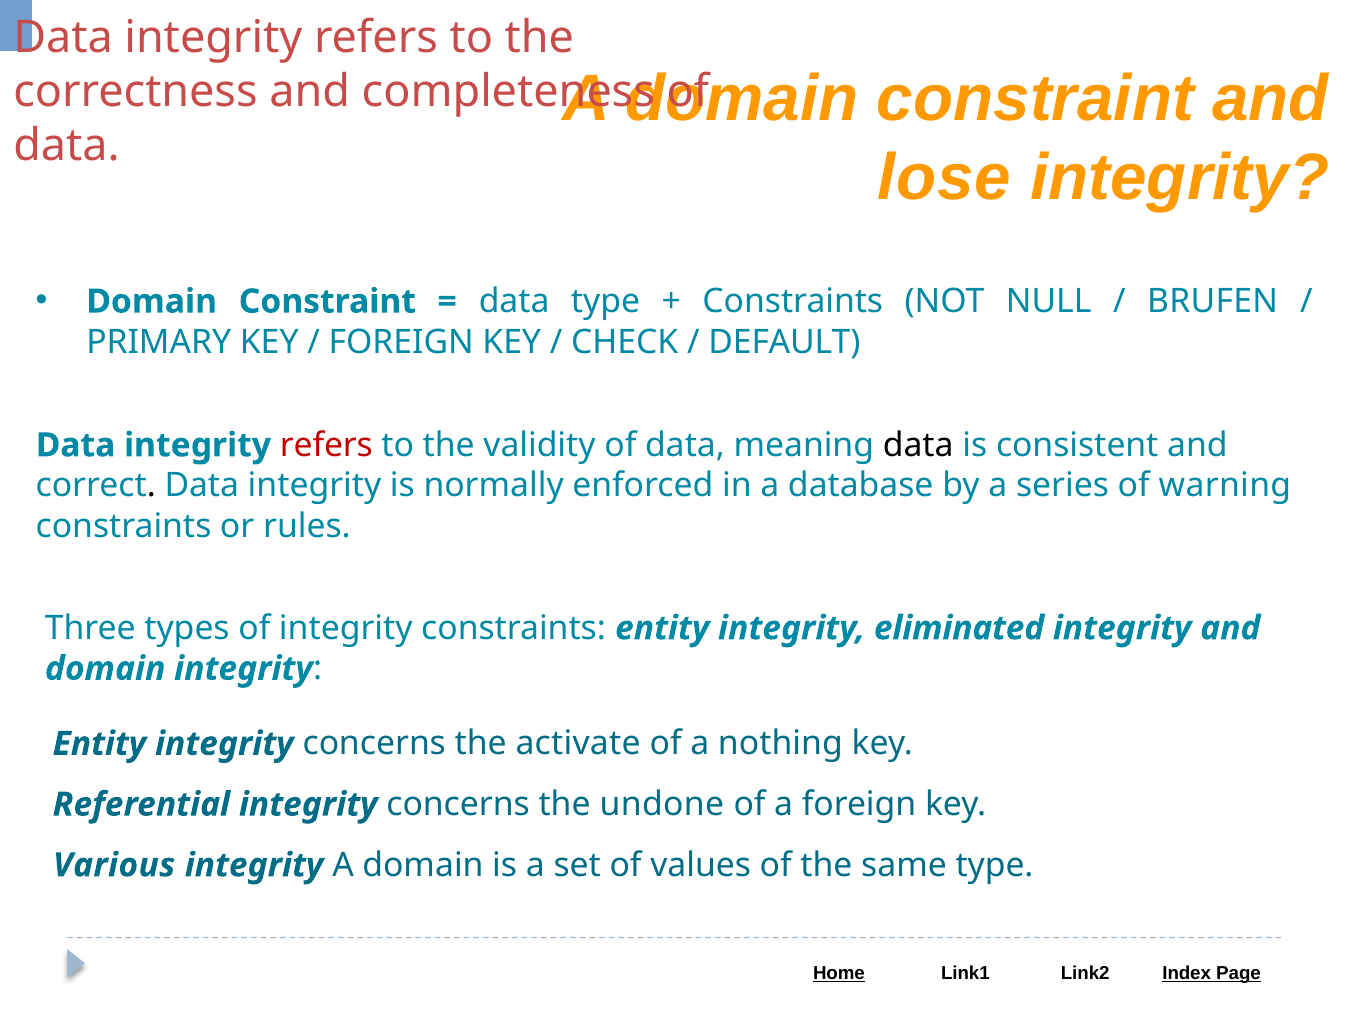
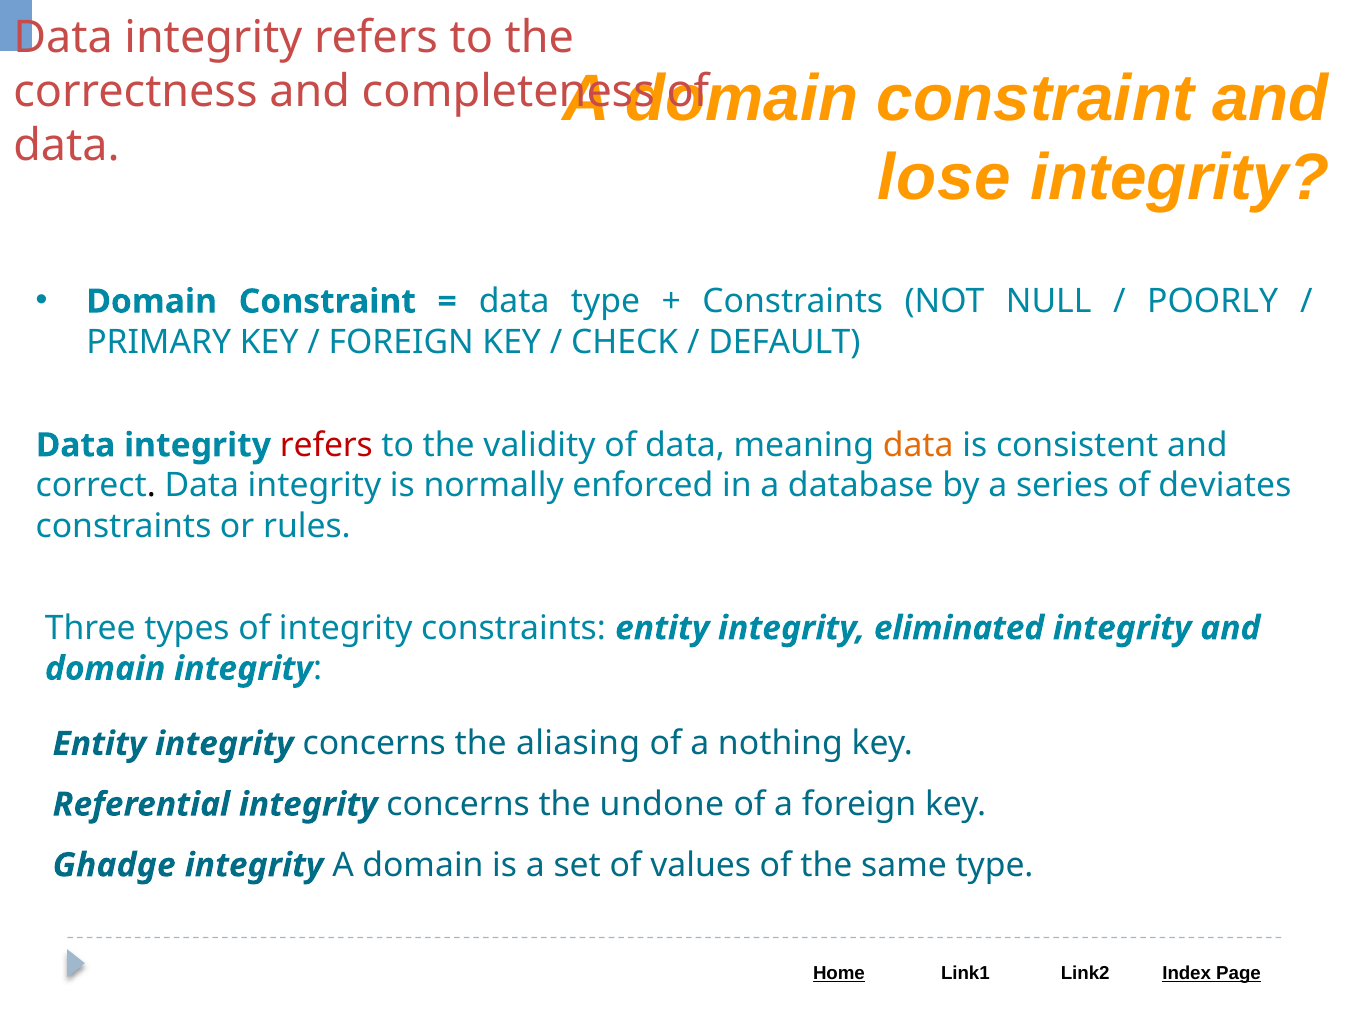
BRUFEN: BRUFEN -> POORLY
data at (918, 445) colour: black -> orange
warning: warning -> deviates
activate: activate -> aliasing
Various: Various -> Ghadge
